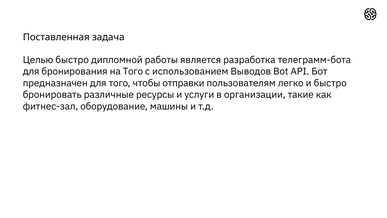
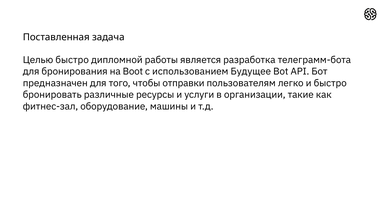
на Того: Того -> Boot
Выводов: Выводов -> Будущее
